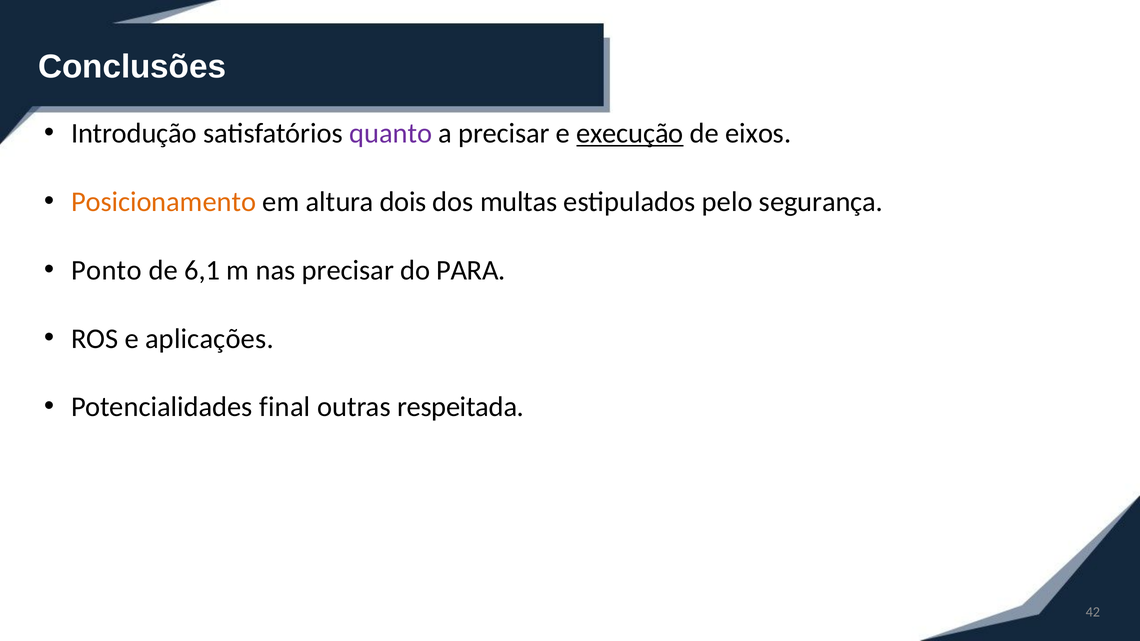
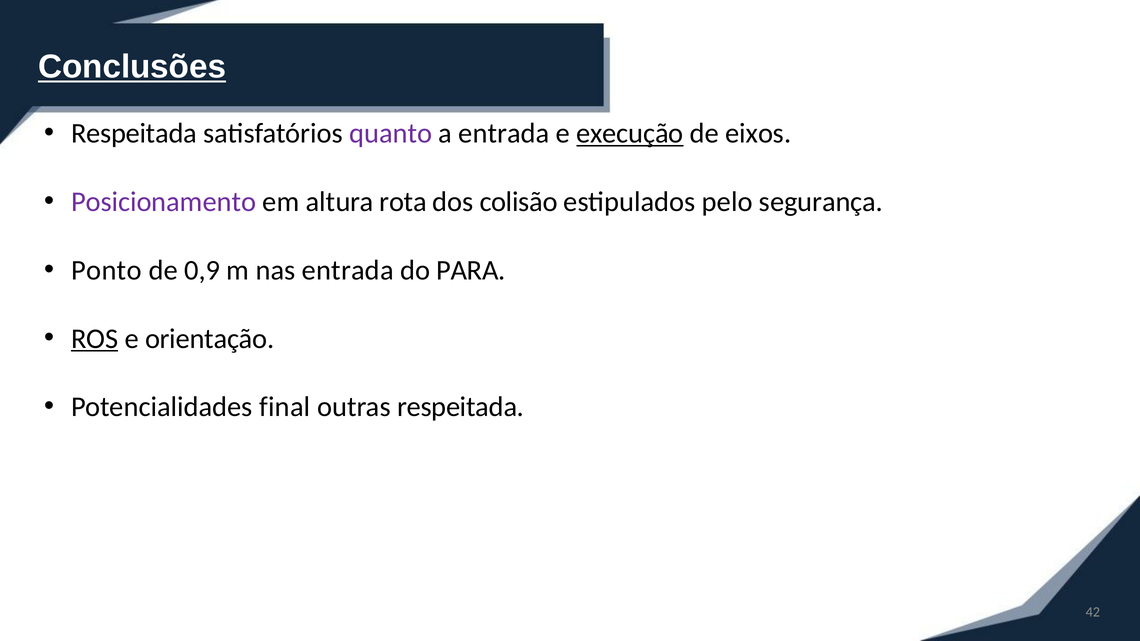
Conclusões underline: none -> present
Introdução at (134, 134): Introdução -> Respeitada
a precisar: precisar -> entrada
Posicionamento colour: orange -> purple
dois: dois -> rota
multas: multas -> colisão
6,1: 6,1 -> 0,9
nas precisar: precisar -> entrada
ROS underline: none -> present
aplicações: aplicações -> orientação
